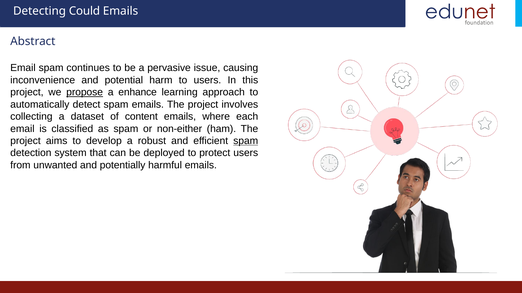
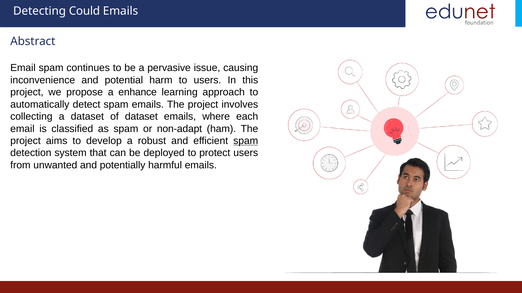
propose underline: present -> none
of content: content -> dataset
non-either: non-either -> non-adapt
